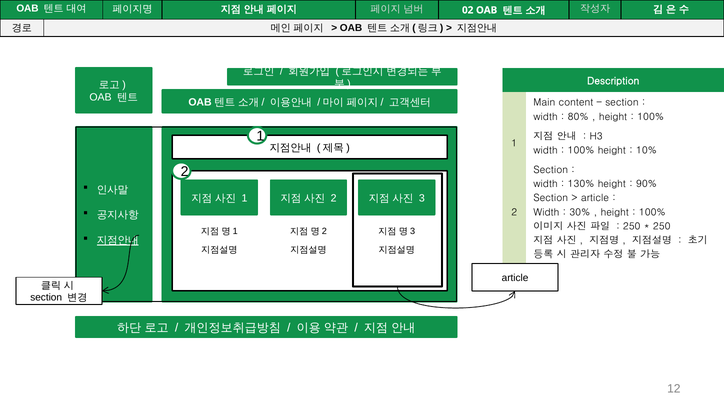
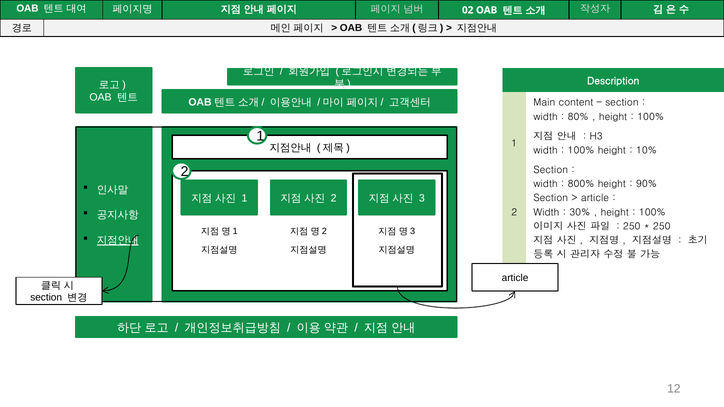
130%: 130% -> 800%
